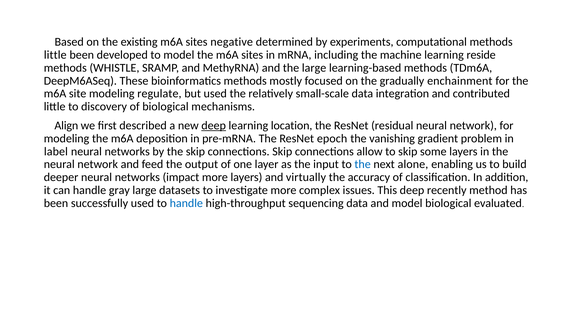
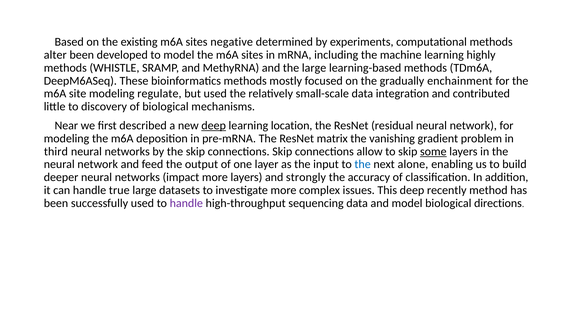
little at (55, 55): little -> alter
reside: reside -> highly
Align: Align -> Near
epoch: epoch -> matrix
label: label -> third
some underline: none -> present
virtually: virtually -> strongly
gray: gray -> true
handle at (186, 203) colour: blue -> purple
evaluated: evaluated -> directions
